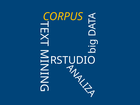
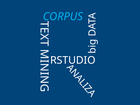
CORPUS colour: yellow -> light blue
